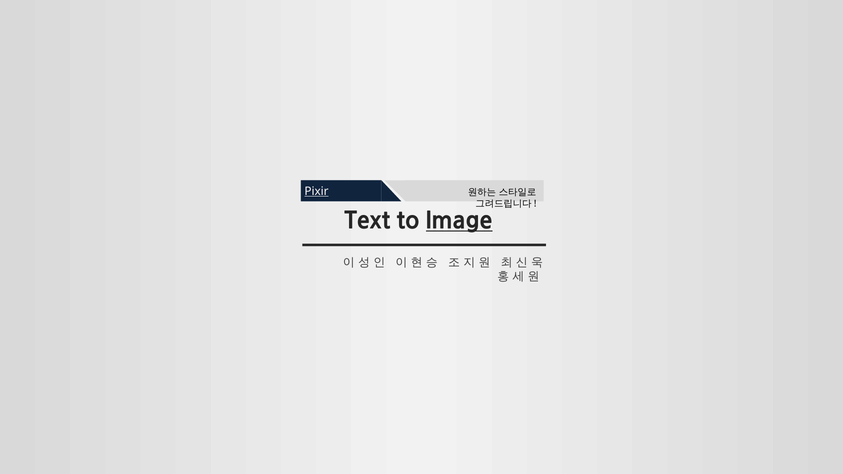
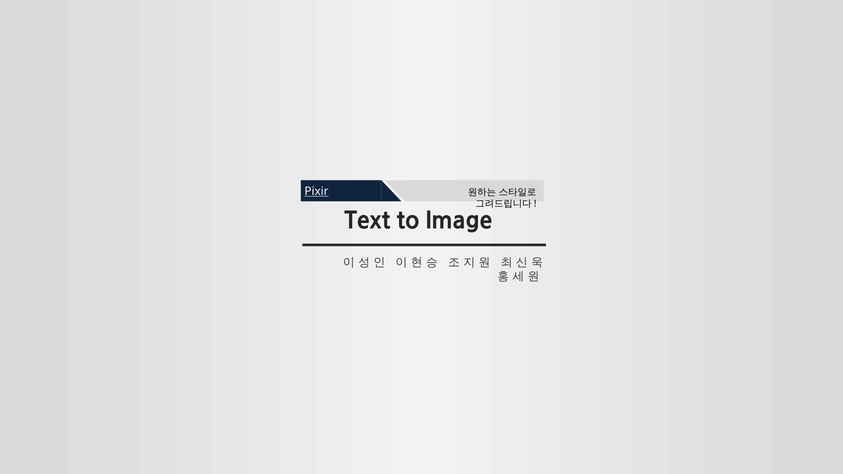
Image underline: present -> none
